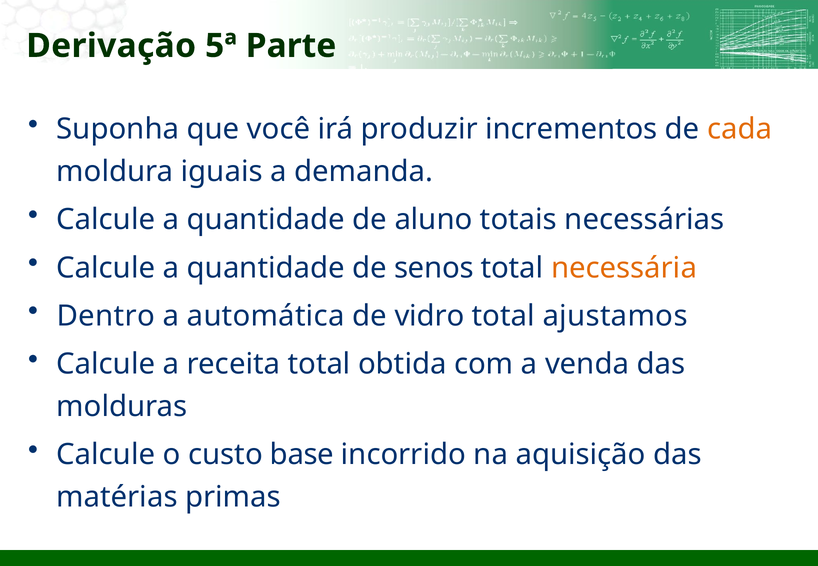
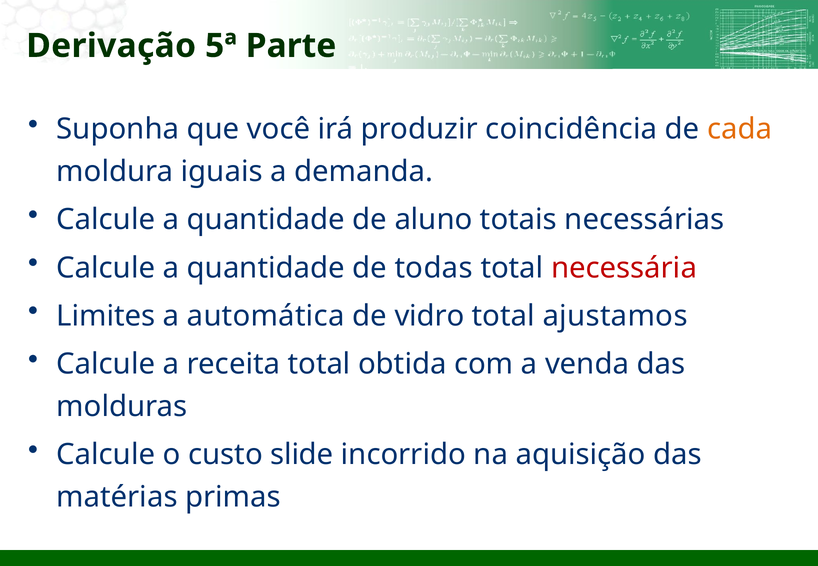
incrementos: incrementos -> coincidência
senos: senos -> todas
necessária colour: orange -> red
Dentro: Dentro -> Limites
base: base -> slide
